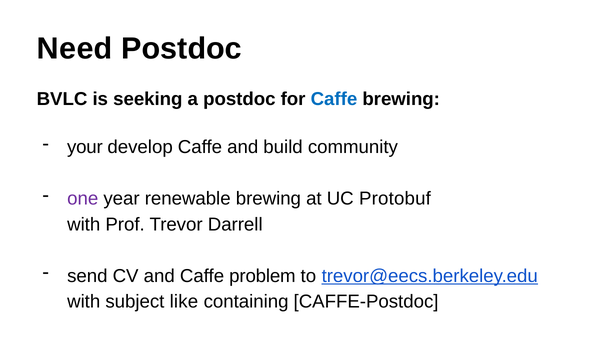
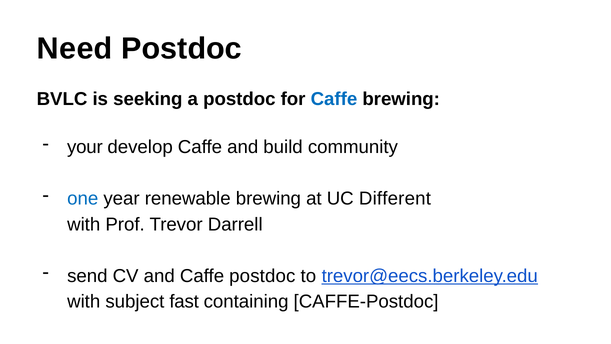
one colour: purple -> blue
Protobuf: Protobuf -> Different
Caffe problem: problem -> postdoc
like: like -> fast
